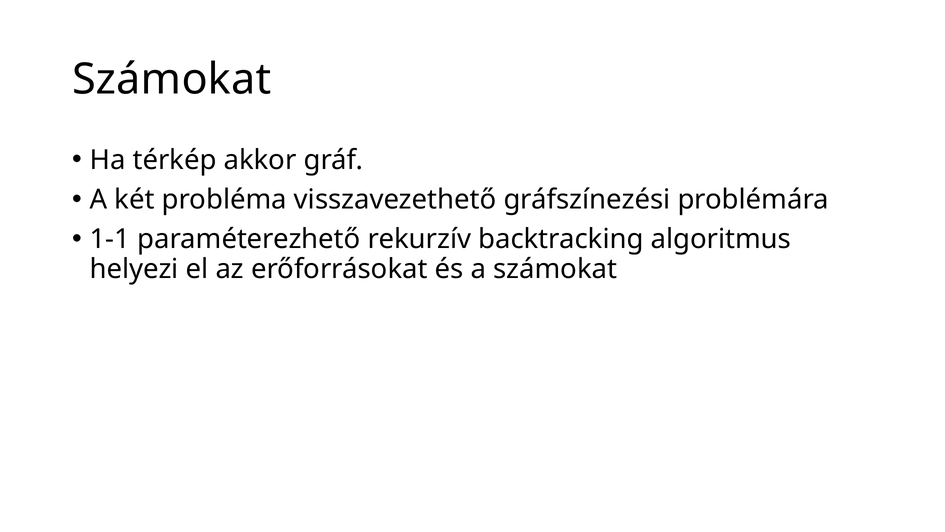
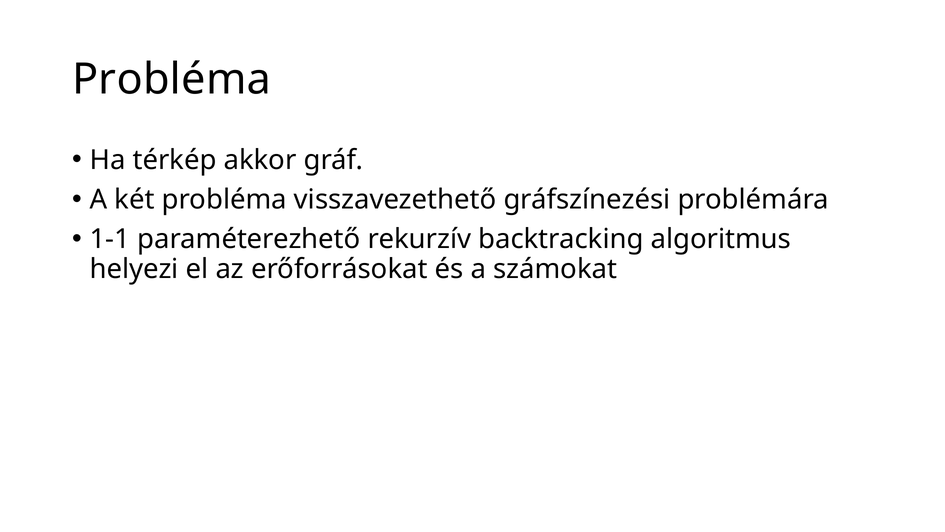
Számokat at (172, 79): Számokat -> Probléma
